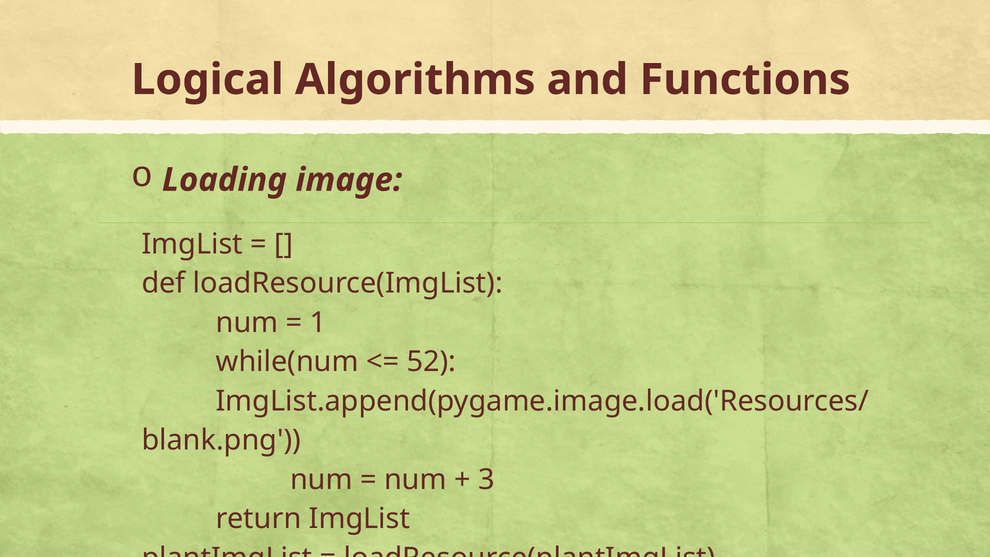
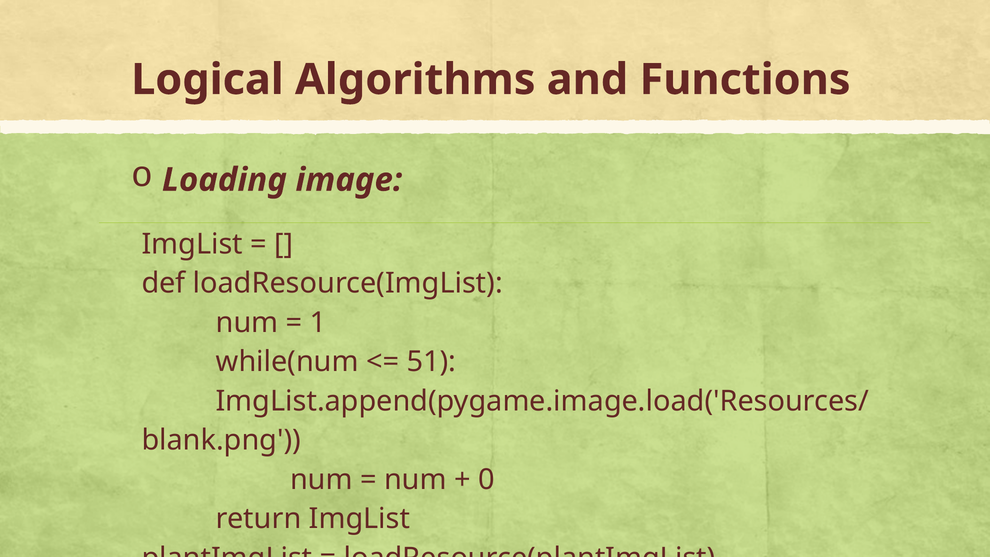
52: 52 -> 51
3: 3 -> 0
